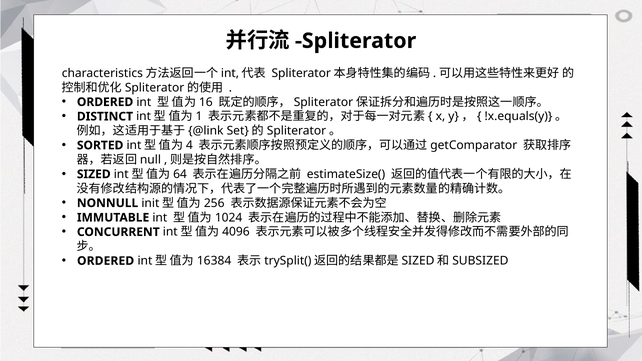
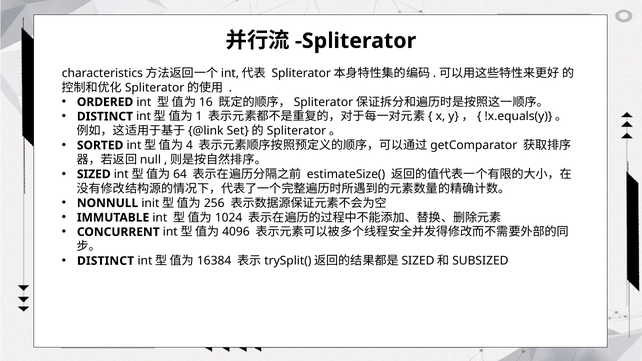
ORDERED at (106, 261): ORDERED -> DISTINCT
